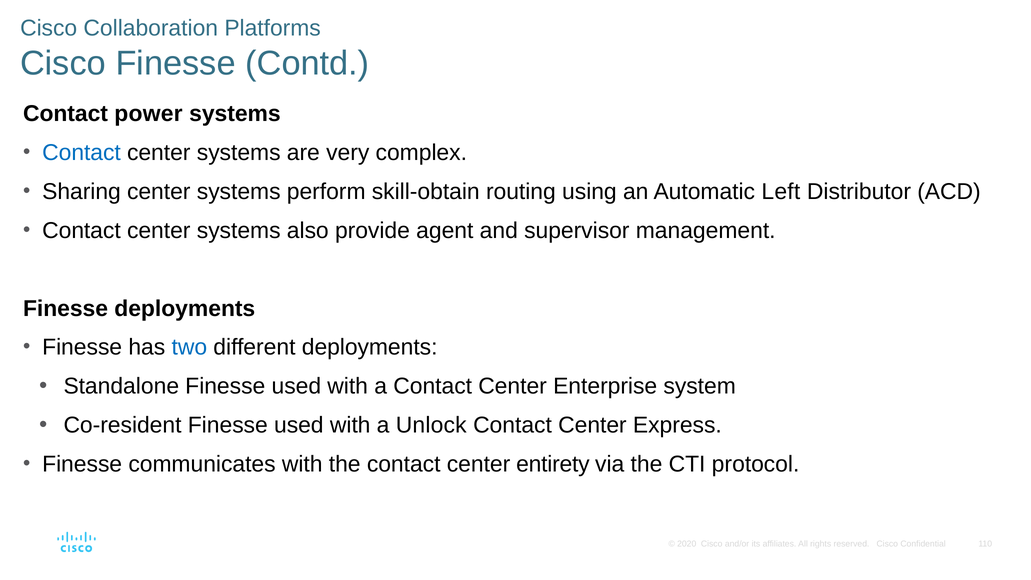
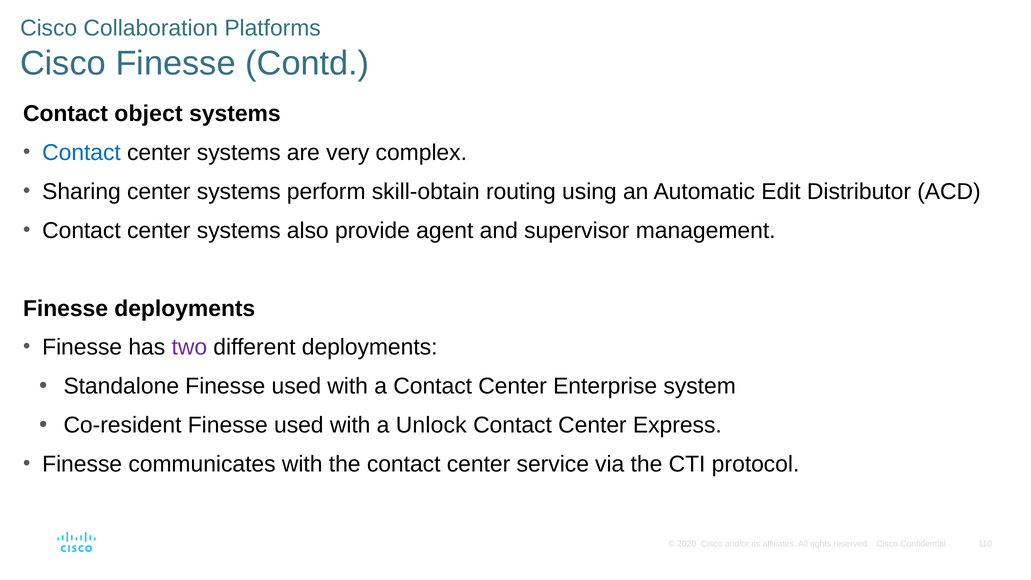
power: power -> object
Left: Left -> Edit
two colour: blue -> purple
entirety: entirety -> service
